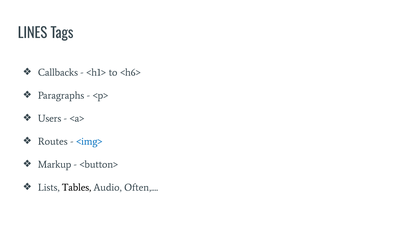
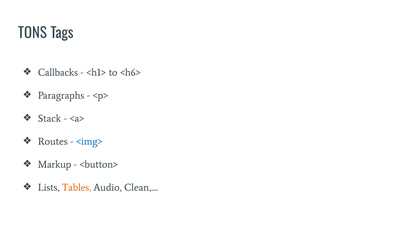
LINES: LINES -> TONS
Users: Users -> Stack
Tables colour: black -> orange
Often: Often -> Clean
